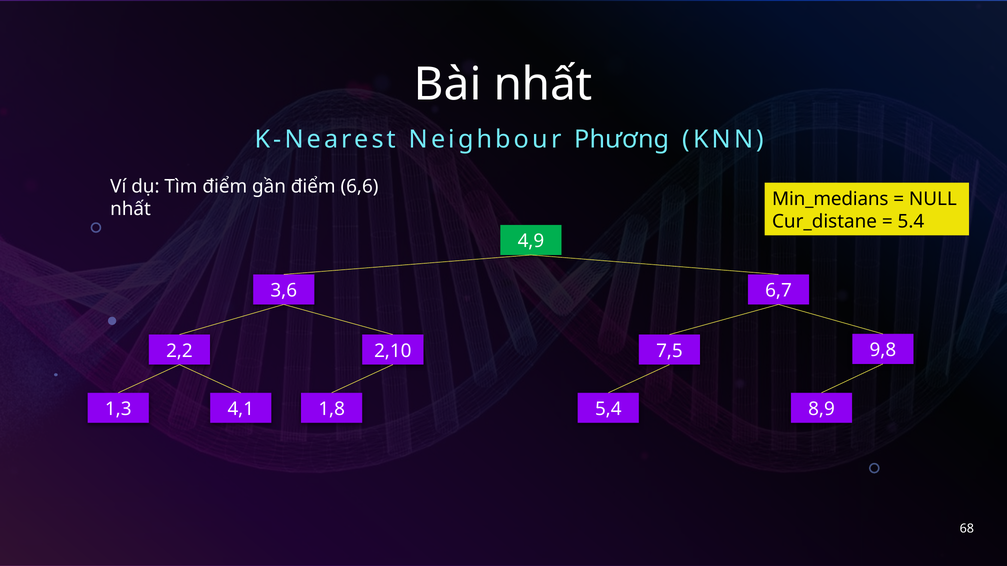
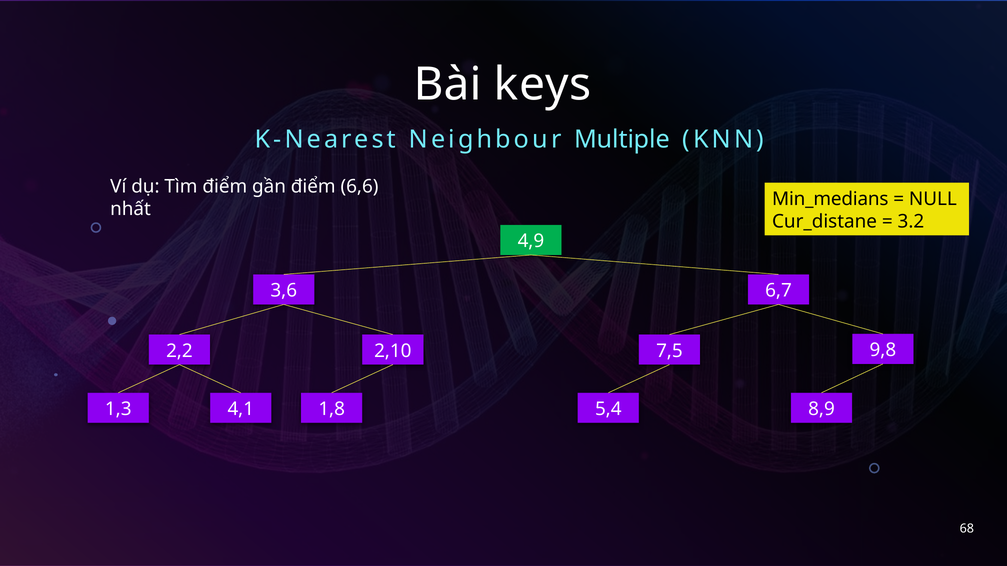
Bài nhất: nhất -> keys
Phương: Phương -> Multiple
5.4: 5.4 -> 3.2
